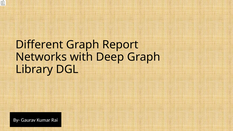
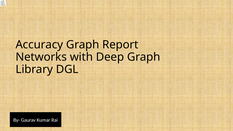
Different: Different -> Accuracy
